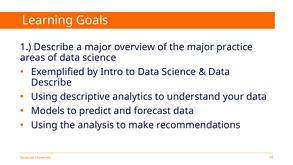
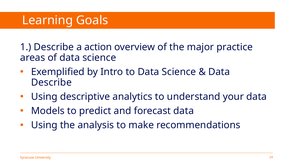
a major: major -> action
